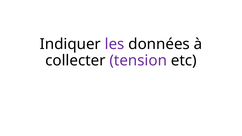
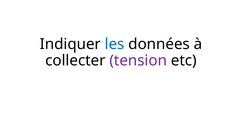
les colour: purple -> blue
